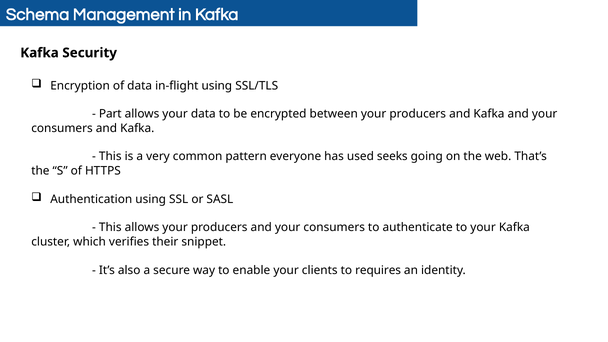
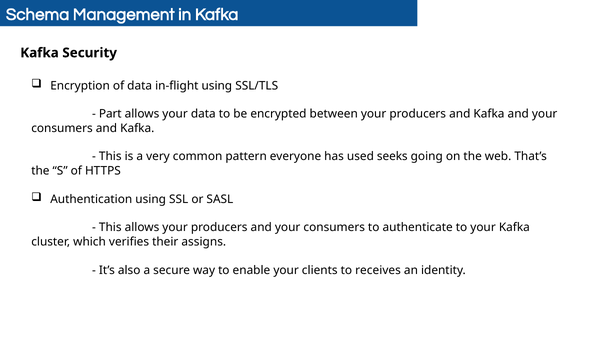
snippet: snippet -> assigns
requires: requires -> receives
